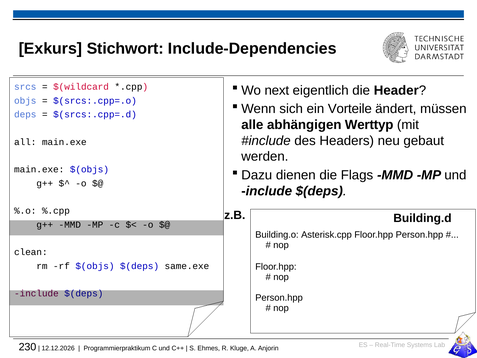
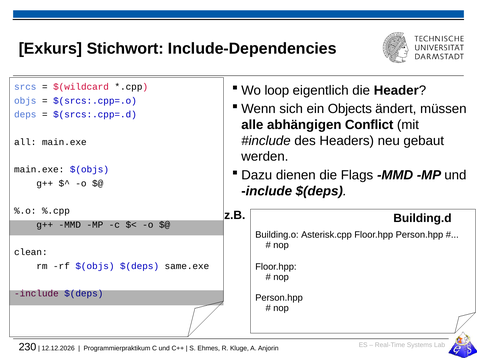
next: next -> loop
Vorteile: Vorteile -> Objects
Werttyp: Werttyp -> Conflict
